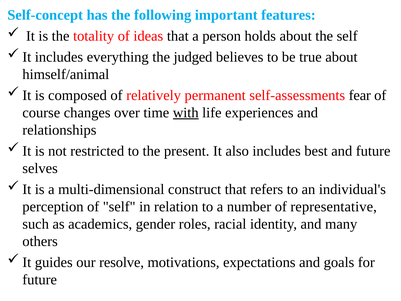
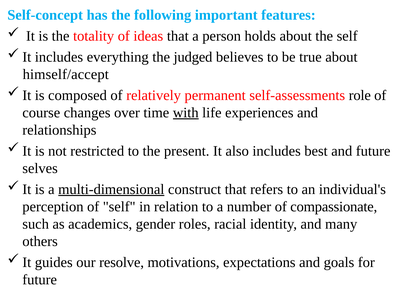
himself/animal: himself/animal -> himself/accept
fear: fear -> role
multi-dimensional underline: none -> present
representative: representative -> compassionate
